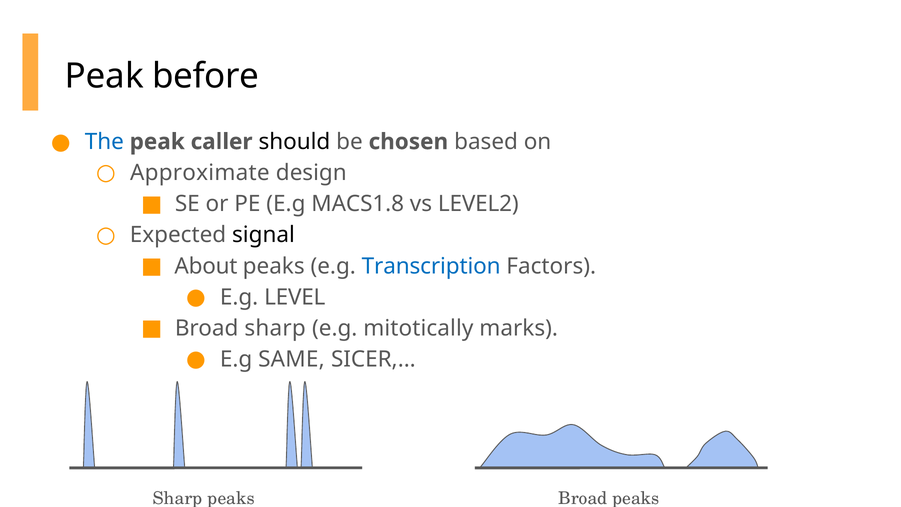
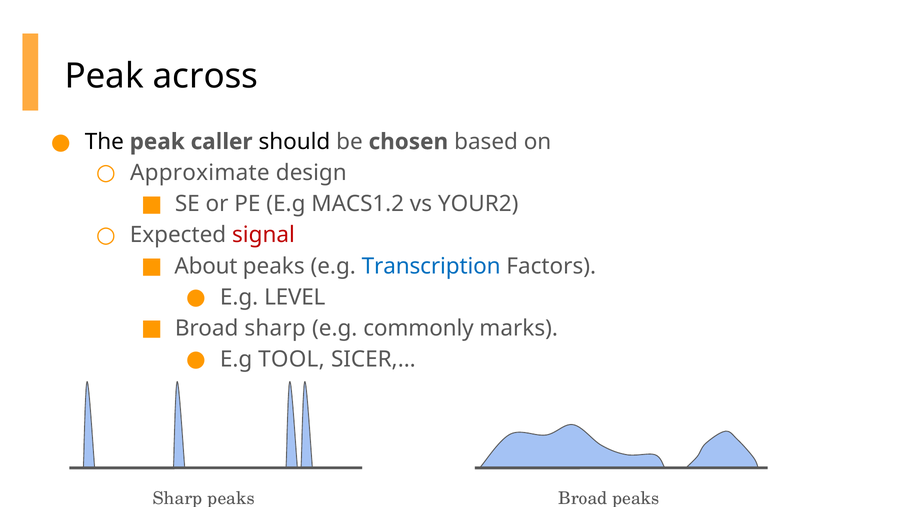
before: before -> across
The colour: blue -> black
MACS1.8: MACS1.8 -> MACS1.2
LEVEL2: LEVEL2 -> YOUR2
signal colour: black -> red
mitotically: mitotically -> commonly
SAME: SAME -> TOOL
